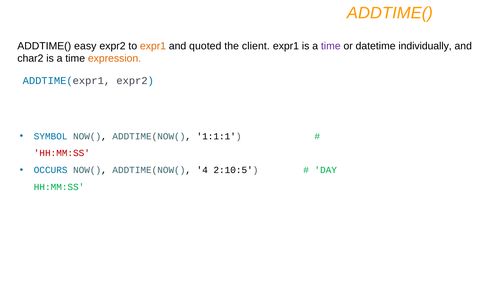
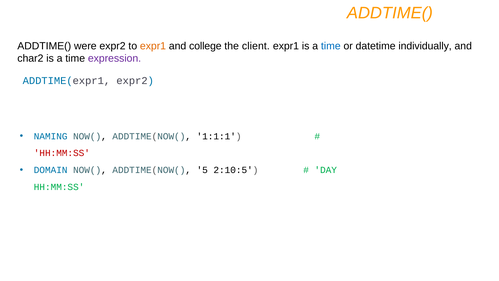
easy: easy -> were
quoted: quoted -> college
time at (331, 46) colour: purple -> blue
expression colour: orange -> purple
SYMBOL: SYMBOL -> NAMING
OCCURS: OCCURS -> DOMAIN
4: 4 -> 5
